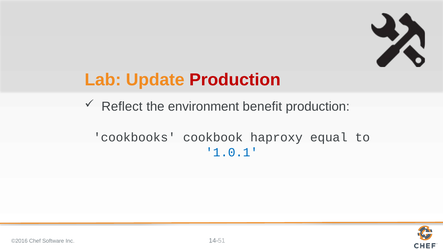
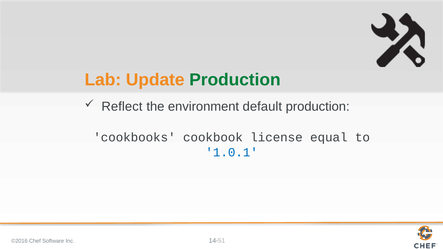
Production at (235, 80) colour: red -> green
benefit: benefit -> default
haproxy: haproxy -> license
